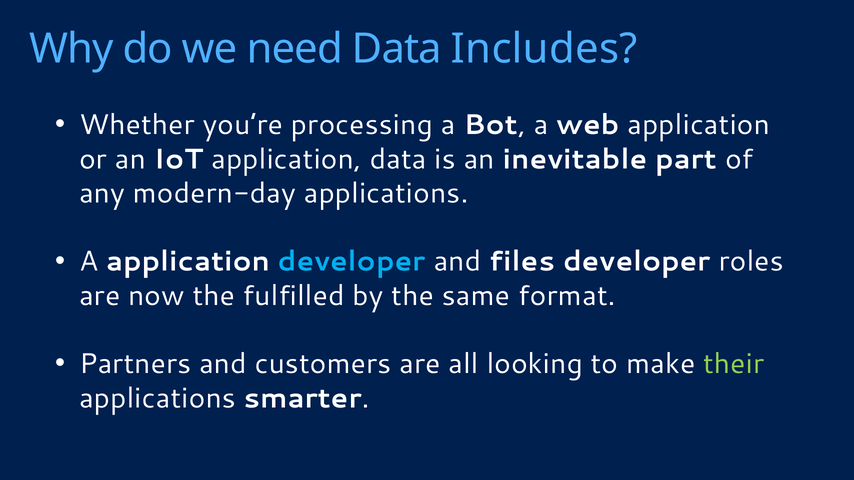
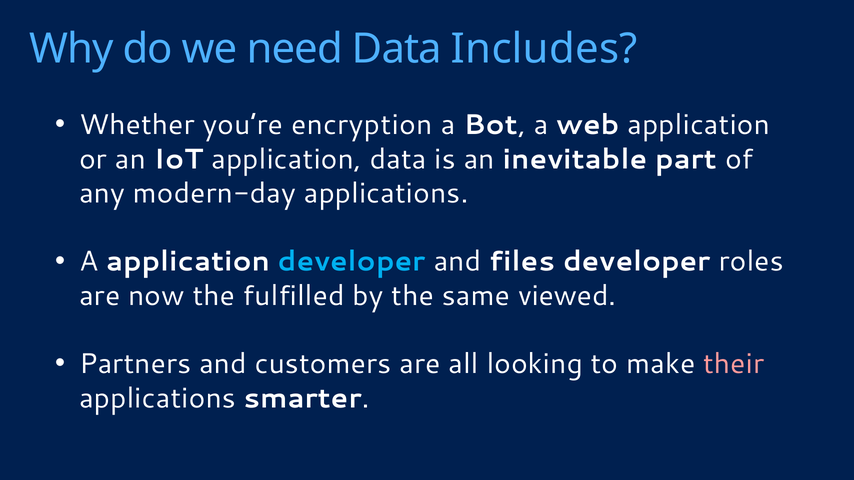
processing: processing -> encryption
format: format -> viewed
their colour: light green -> pink
